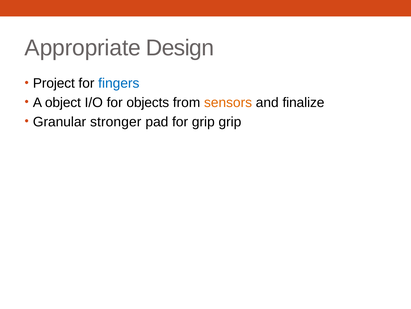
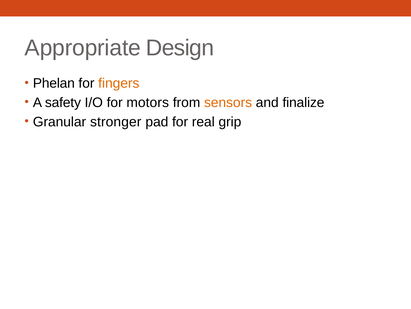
Project: Project -> Phelan
fingers colour: blue -> orange
object: object -> safety
objects: objects -> motors
for grip: grip -> real
